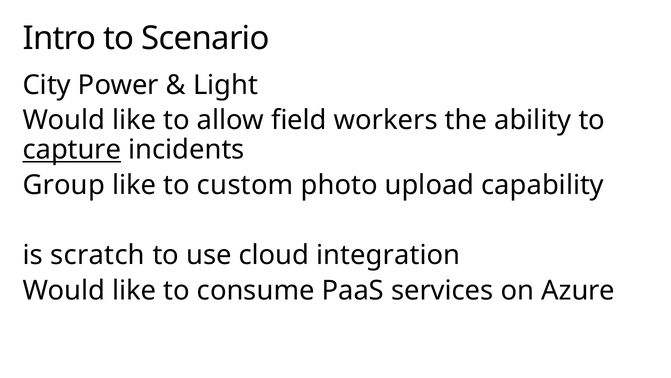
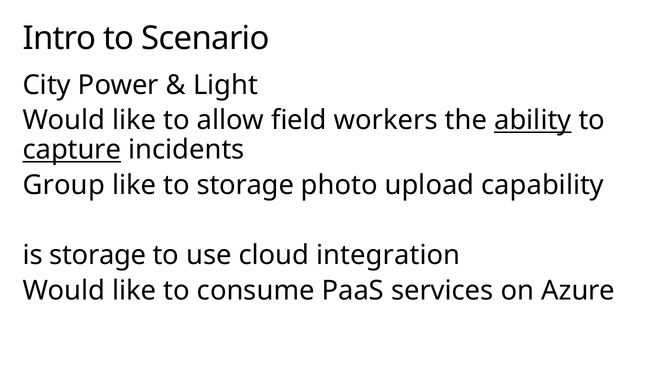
ability underline: none -> present
to custom: custom -> storage
is scratch: scratch -> storage
